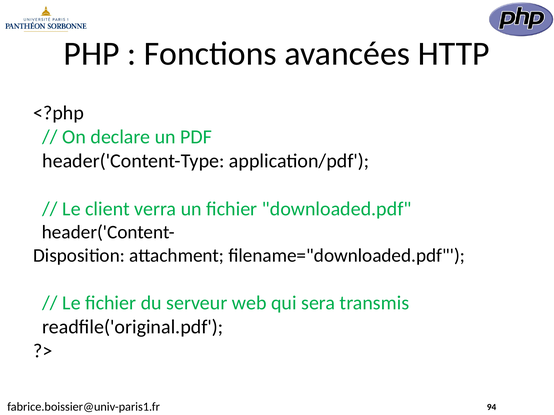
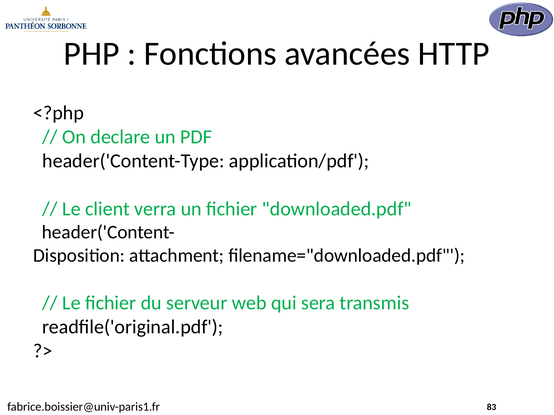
94: 94 -> 83
